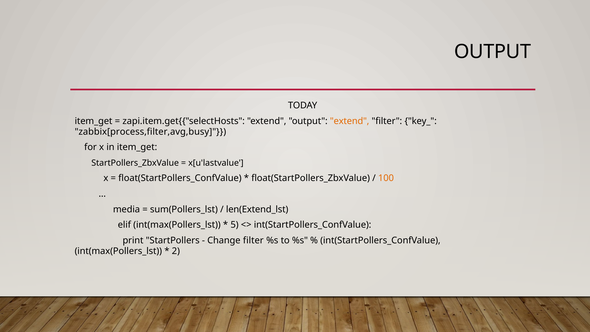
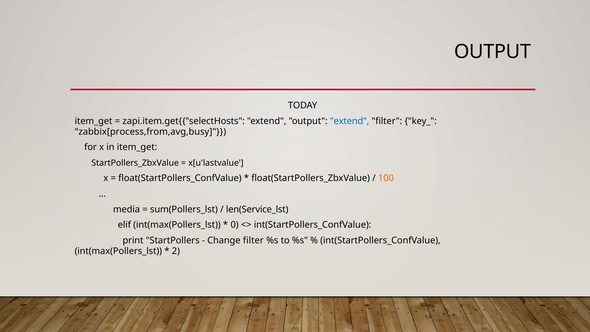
extend at (350, 121) colour: orange -> blue
zabbix[process,filter,avg,busy: zabbix[process,filter,avg,busy -> zabbix[process,from,avg,busy
len(Extend_lst: len(Extend_lst -> len(Service_lst
5: 5 -> 0
